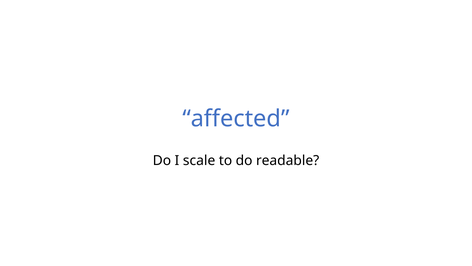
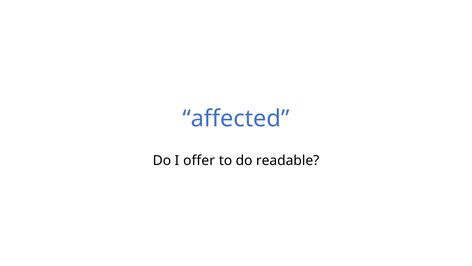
scale: scale -> offer
